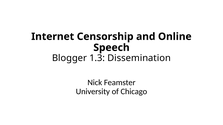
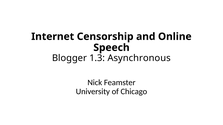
Dissemination: Dissemination -> Asynchronous
